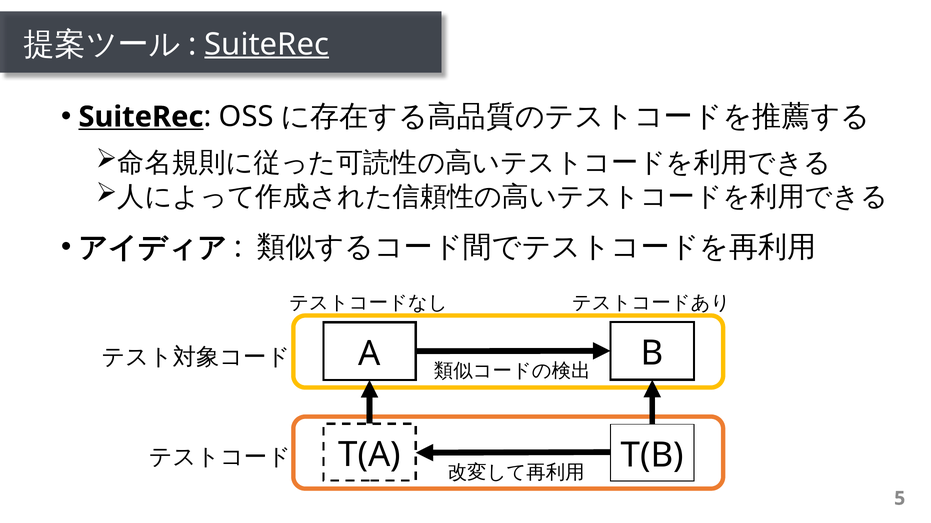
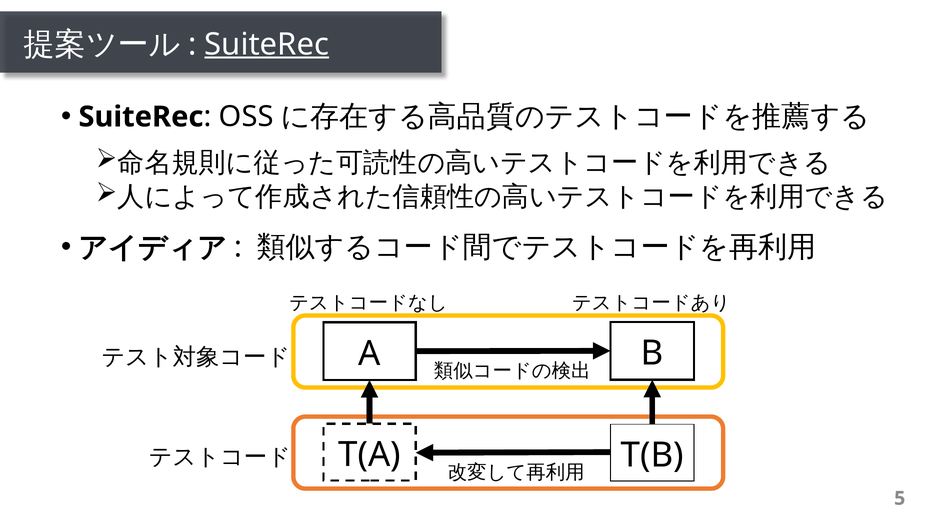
SuiteRec at (141, 117) underline: present -> none
